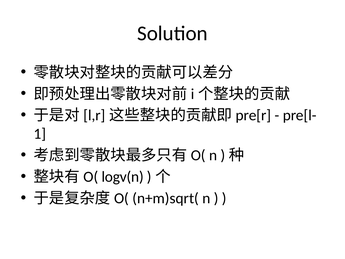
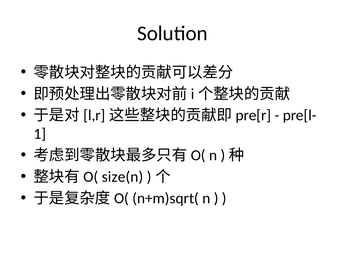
logv(n: logv(n -> size(n
